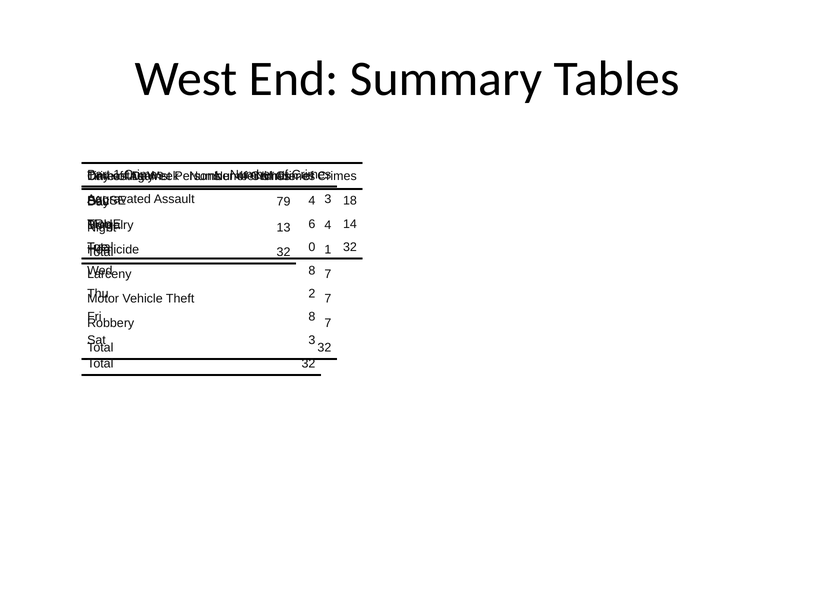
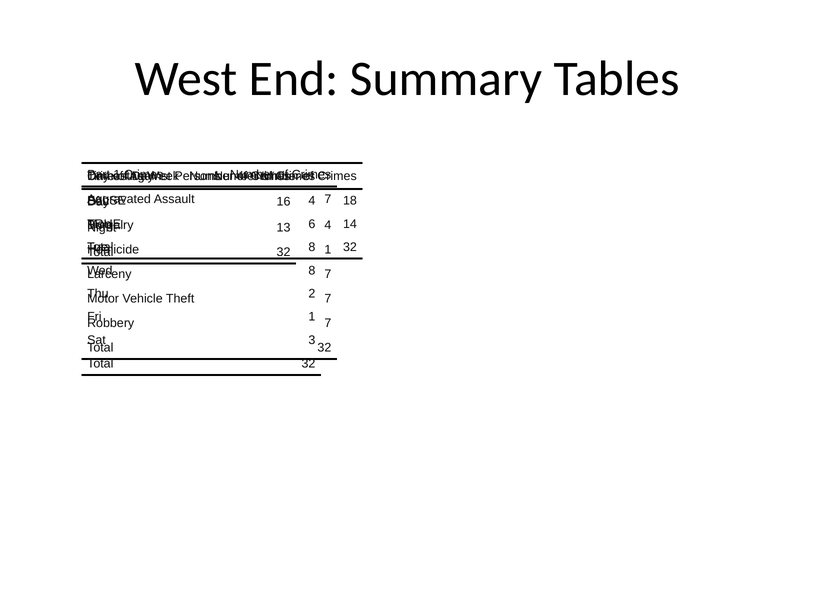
Assault 3: 3 -> 7
79: 79 -> 16
0 at (312, 247): 0 -> 8
8 at (312, 317): 8 -> 1
